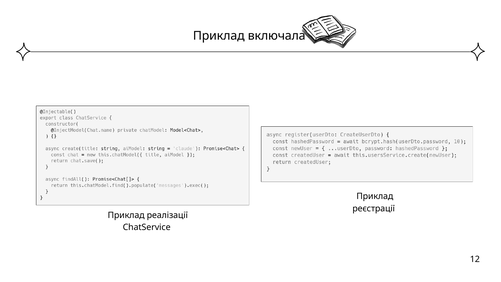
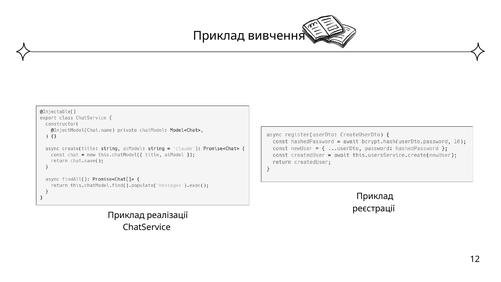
включала: включала -> вивчення
